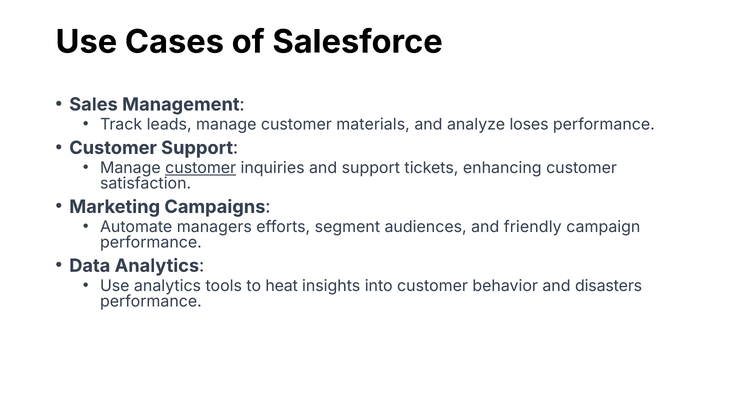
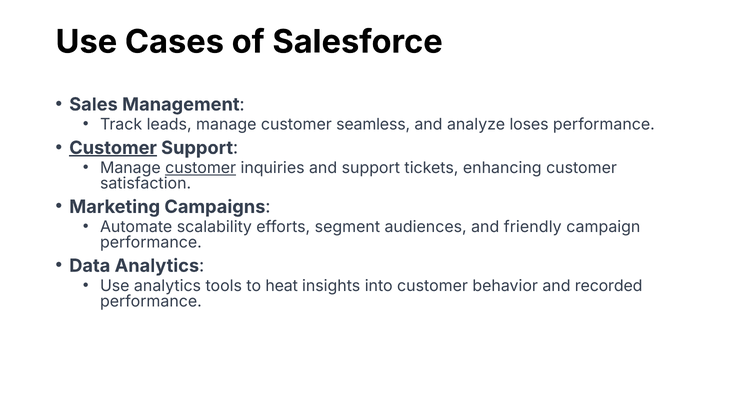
materials: materials -> seamless
Customer at (113, 148) underline: none -> present
managers: managers -> scalability
disasters: disasters -> recorded
